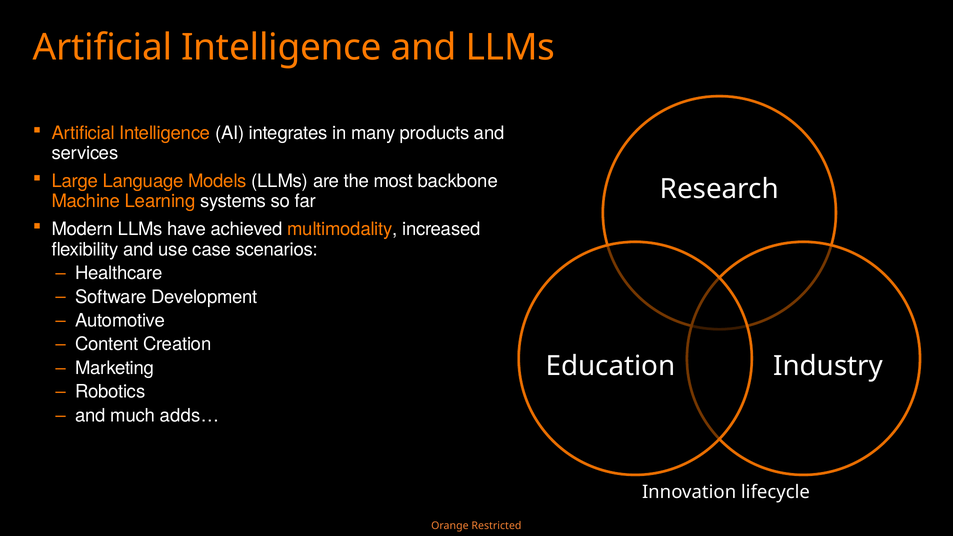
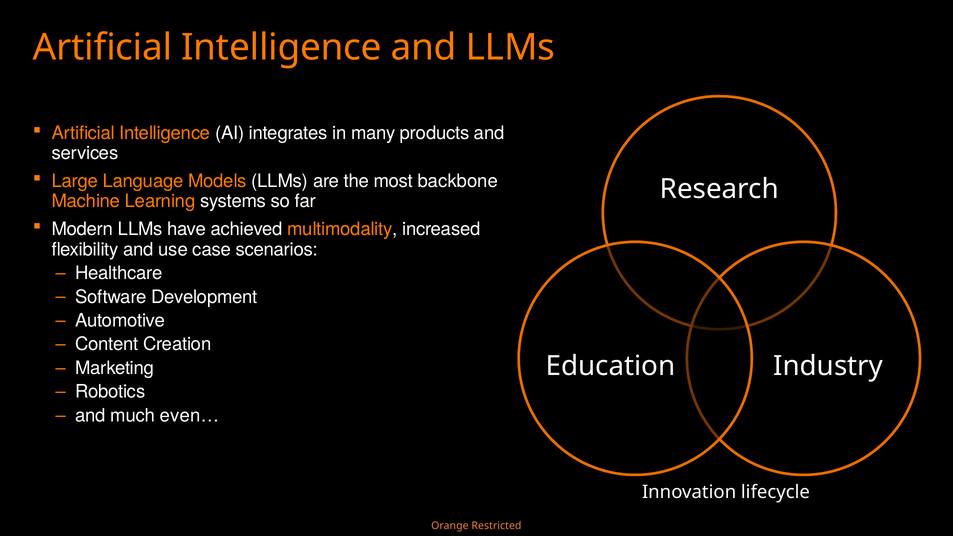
adds…: adds… -> even…
